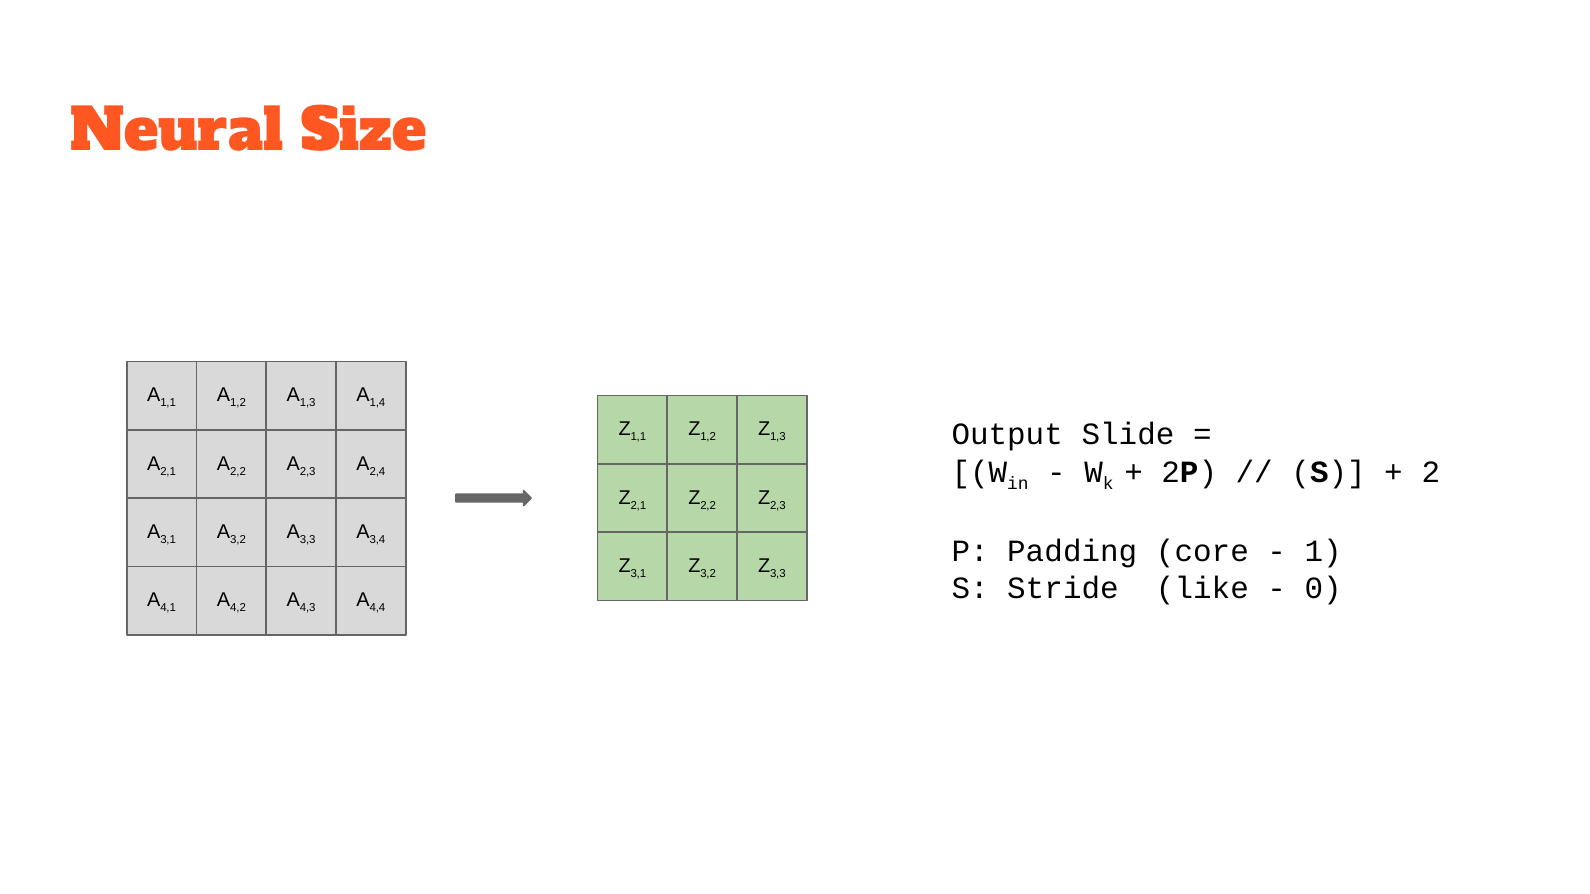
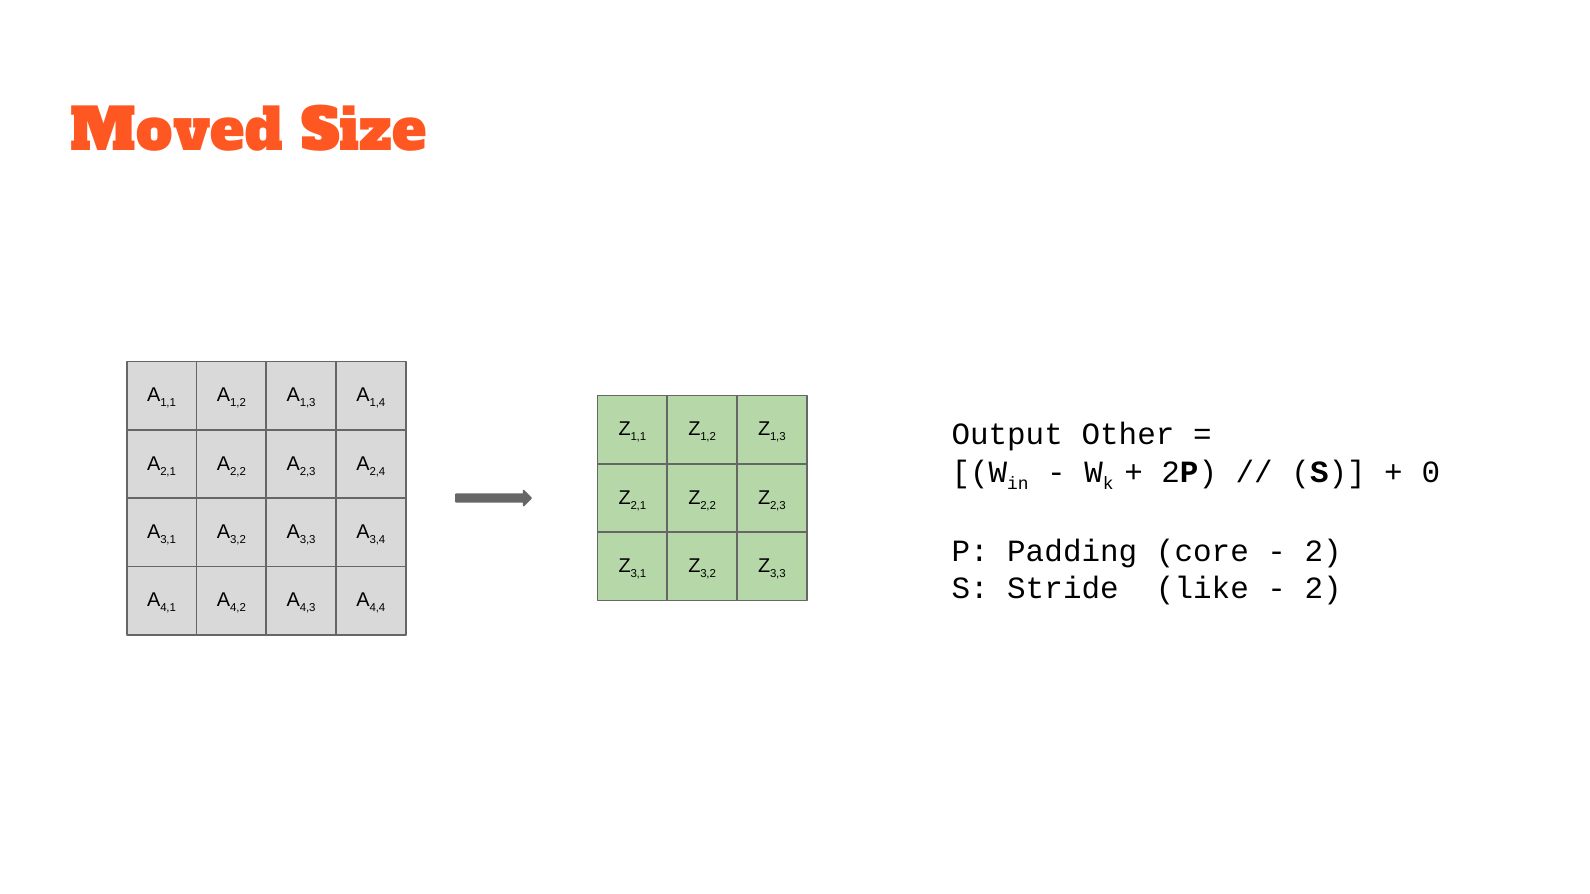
Neural: Neural -> Moved
Slide: Slide -> Other
2: 2 -> 0
1 at (1323, 551): 1 -> 2
0 at (1323, 588): 0 -> 2
